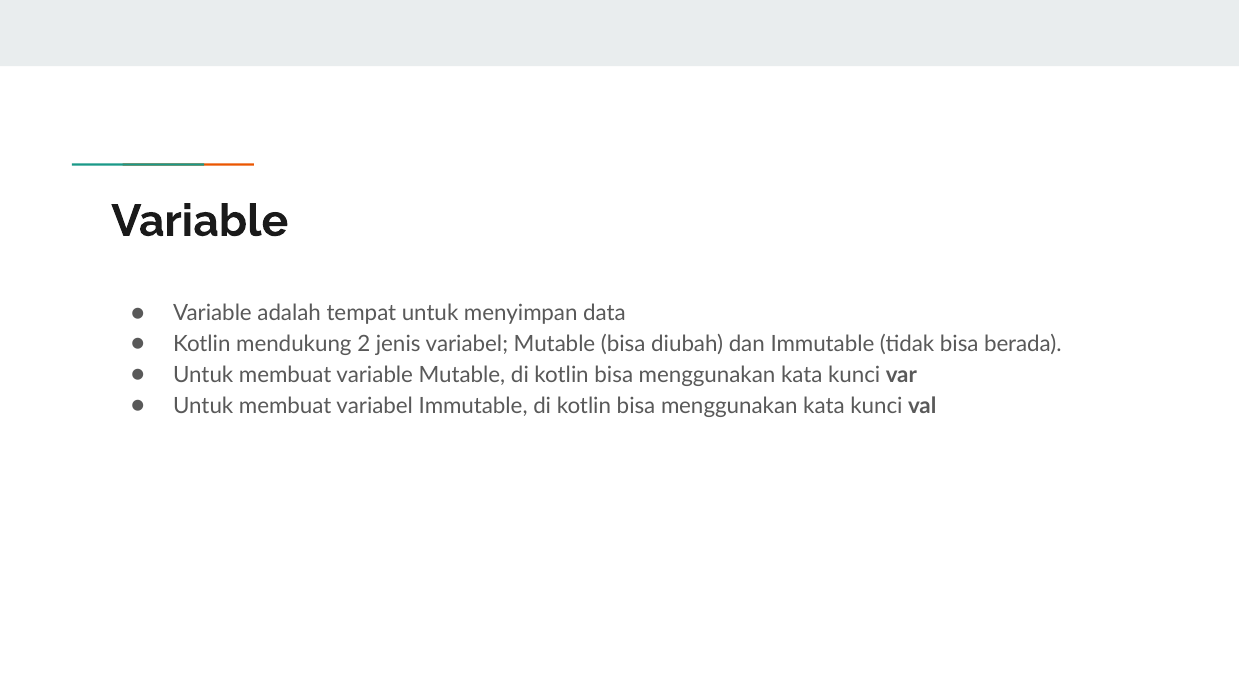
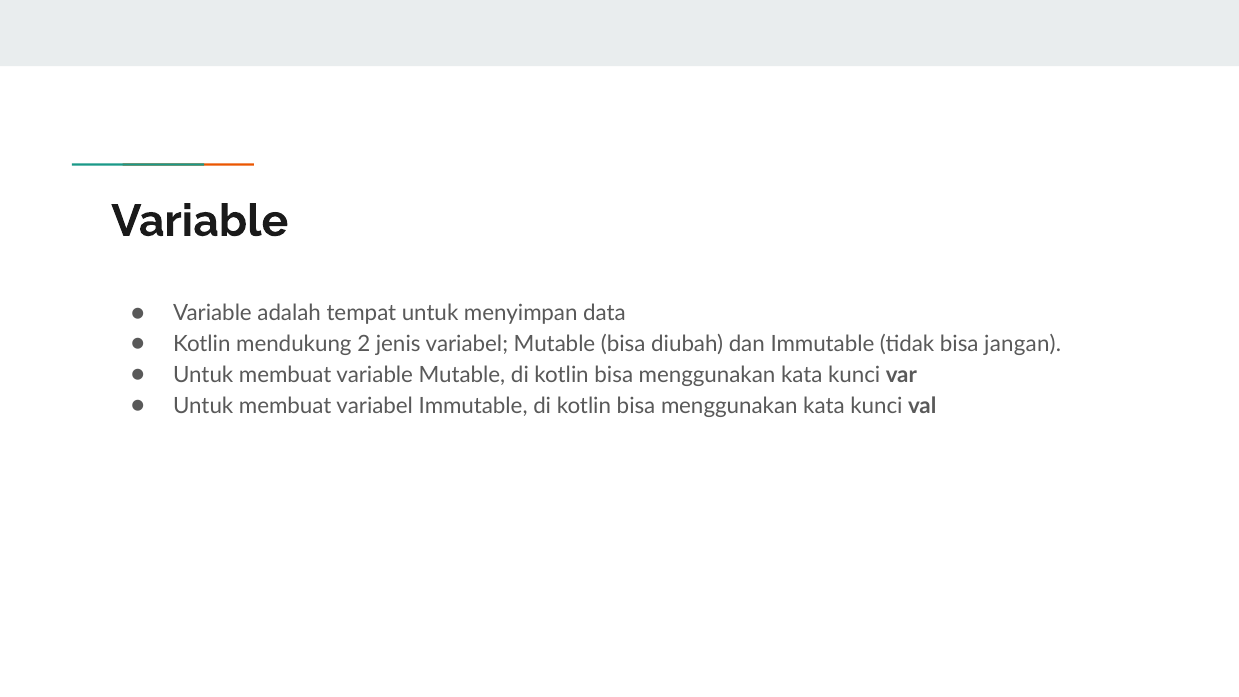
berada: berada -> jangan
